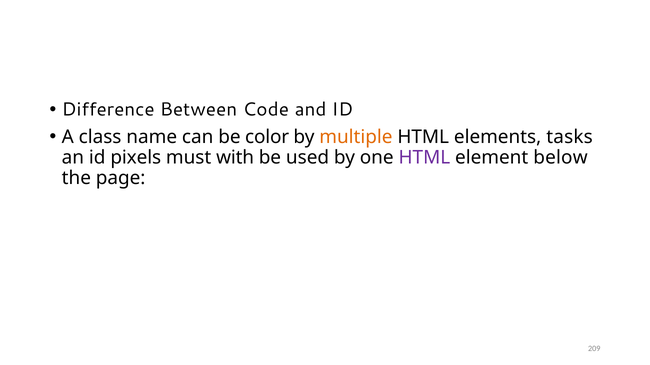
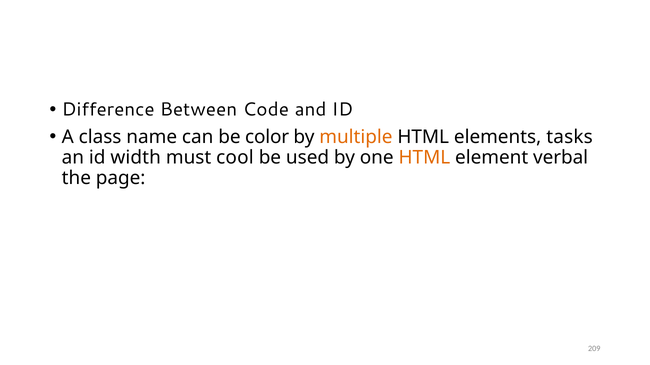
pixels: pixels -> width
with: with -> cool
HTML at (424, 158) colour: purple -> orange
below: below -> verbal
